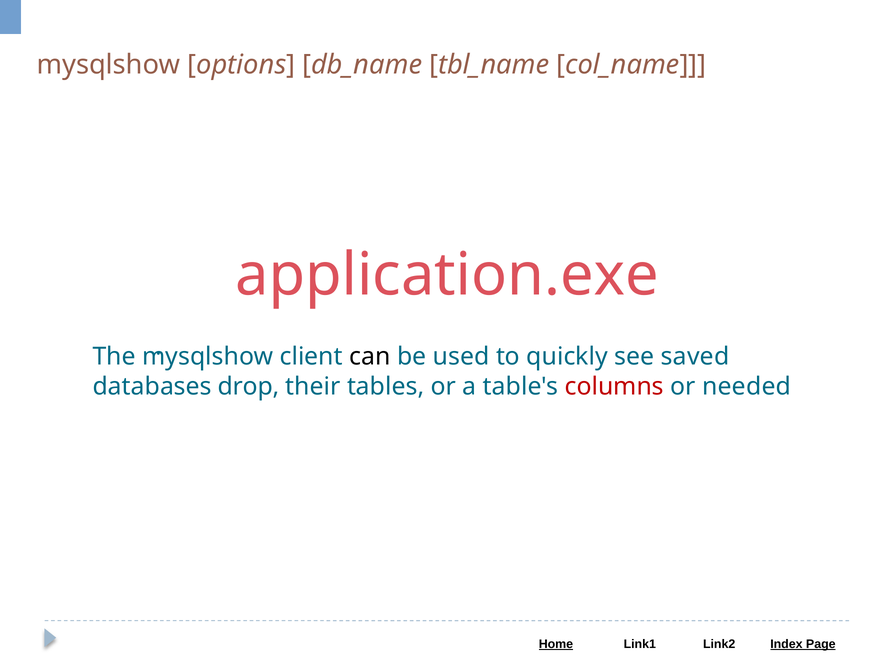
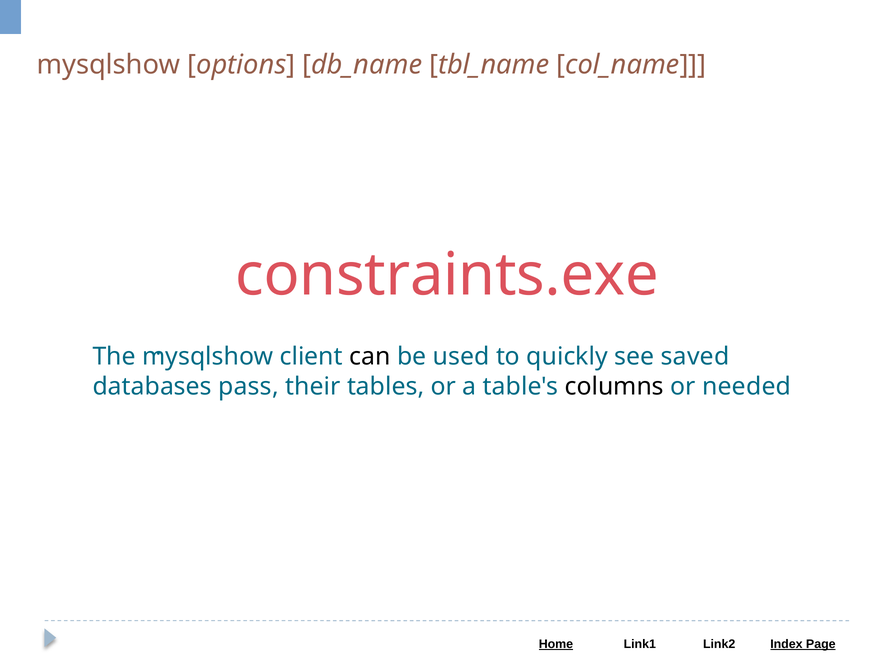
application.exe: application.exe -> constraints.exe
drop: drop -> pass
columns colour: red -> black
